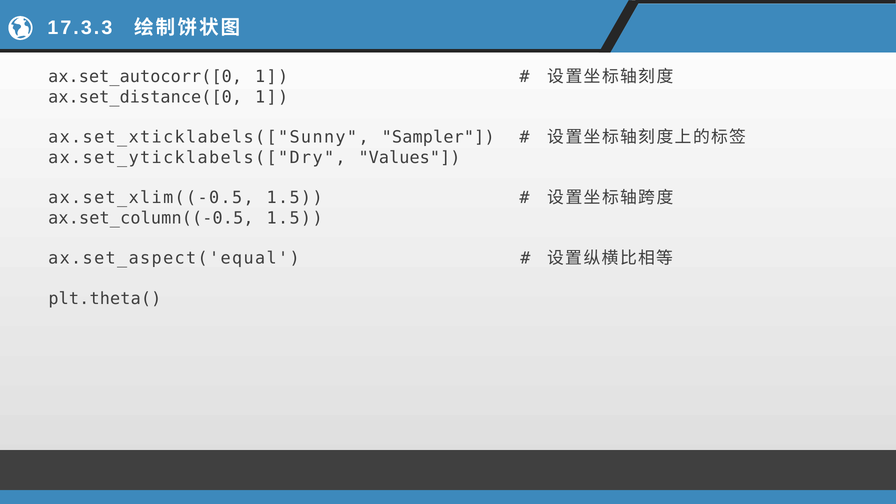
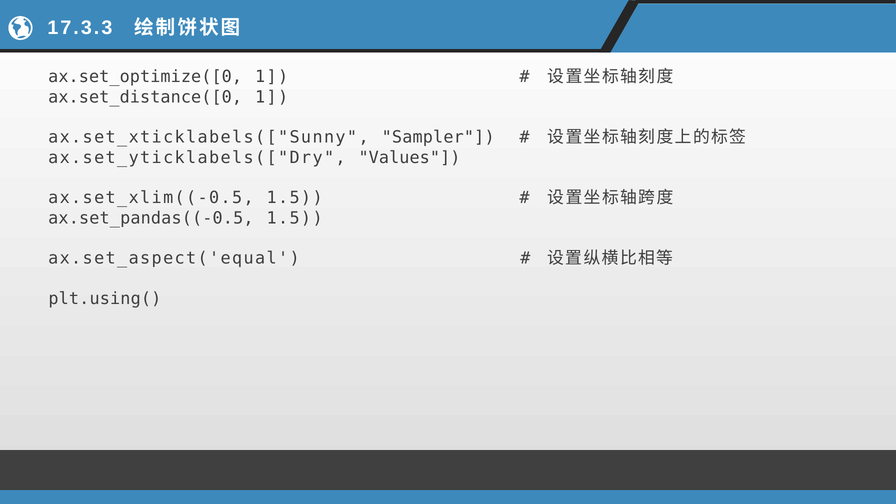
ax.set_autocorr([0: ax.set_autocorr([0 -> ax.set_optimize([0
ax.set_column((-0.5: ax.set_column((-0.5 -> ax.set_pandas((-0.5
plt.theta(: plt.theta( -> plt.using(
